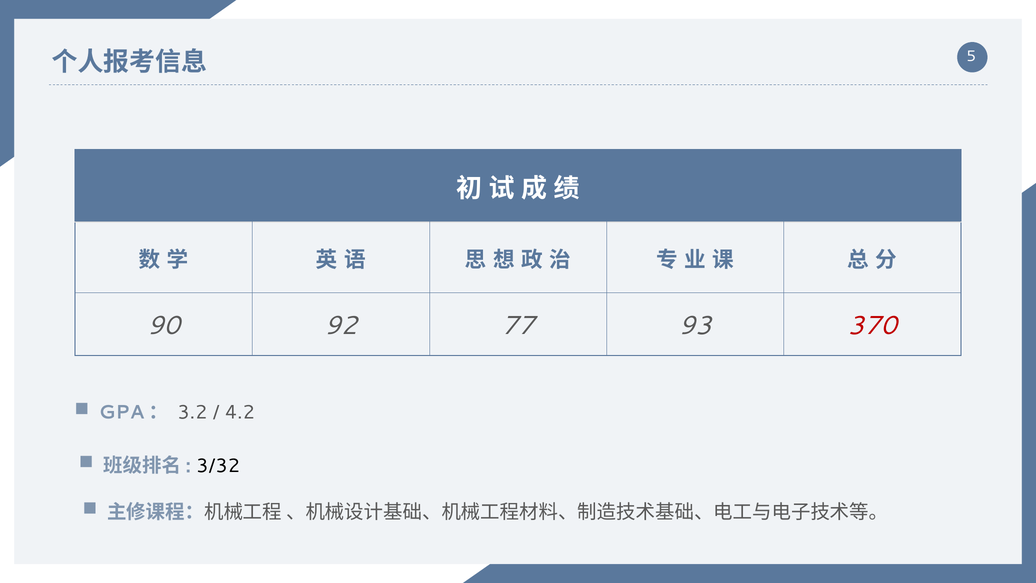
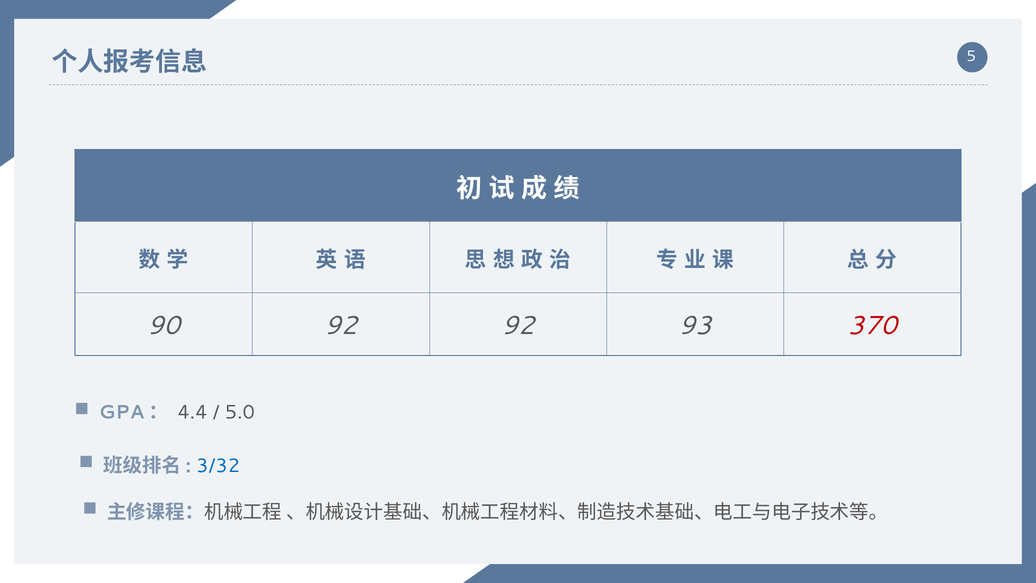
92 77: 77 -> 92
3.2: 3.2 -> 4.4
4.2: 4.2 -> 5.0
3/32 colour: black -> blue
